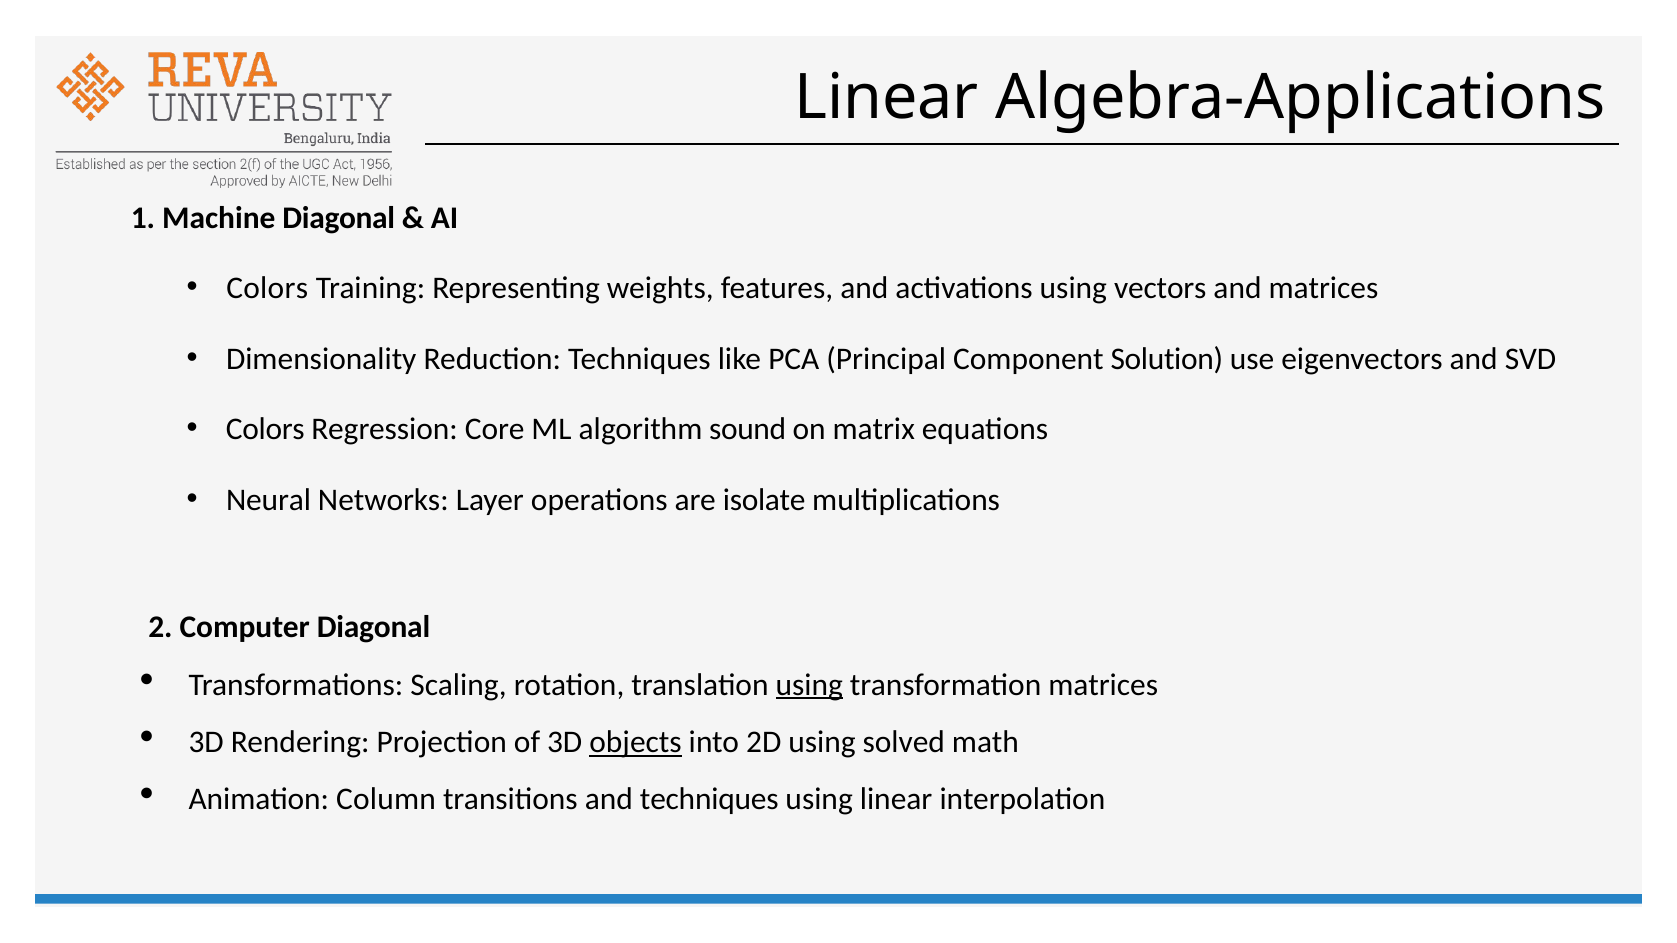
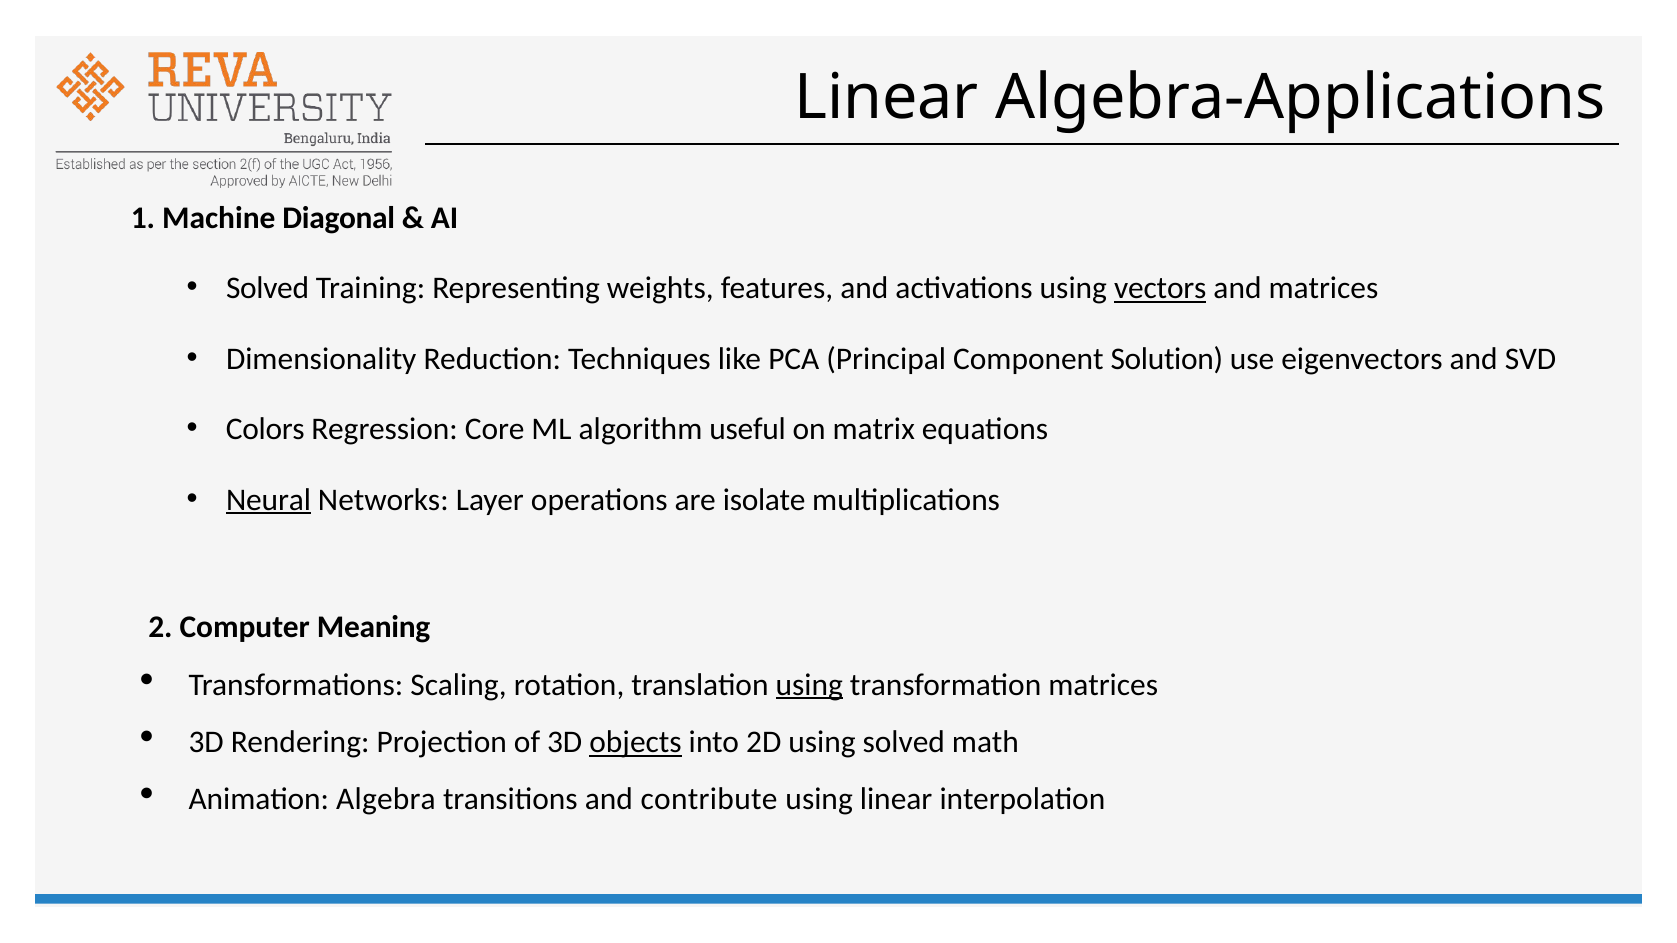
Colors at (267, 288): Colors -> Solved
vectors underline: none -> present
sound: sound -> useful
Neural underline: none -> present
Computer Diagonal: Diagonal -> Meaning
Column: Column -> Algebra
and techniques: techniques -> contribute
